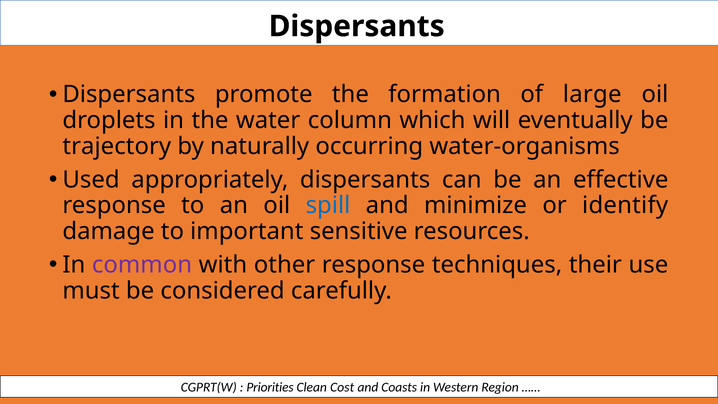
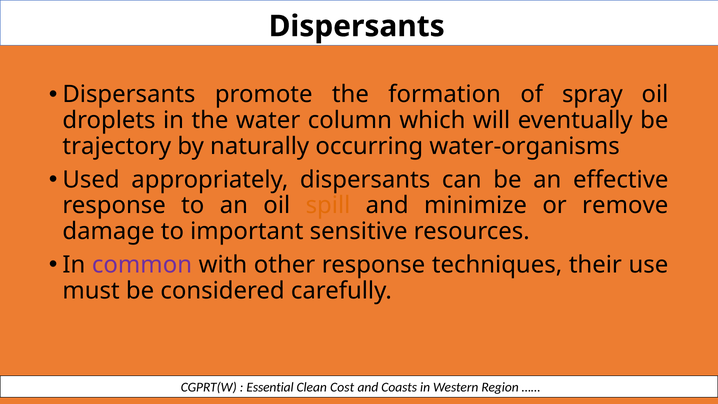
large: large -> spray
spill colour: blue -> orange
identify: identify -> remove
Priorities: Priorities -> Essential
